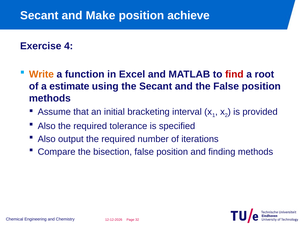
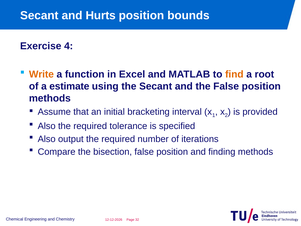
Make: Make -> Hurts
achieve: achieve -> bounds
find colour: red -> orange
